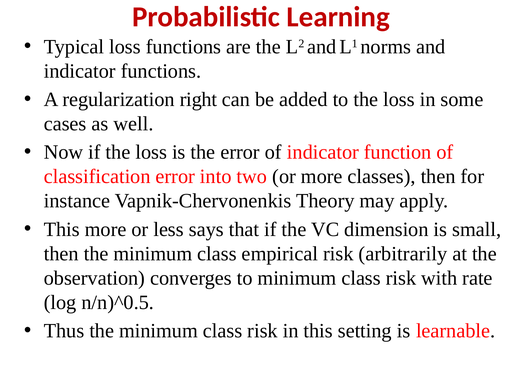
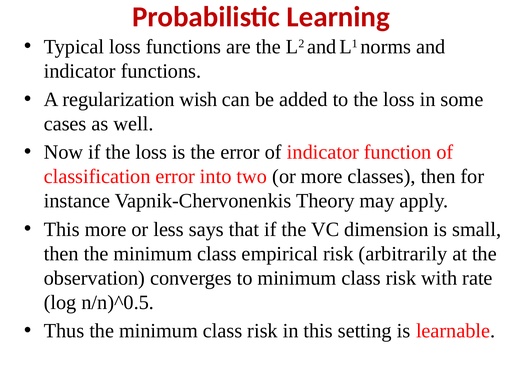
right: right -> wish
